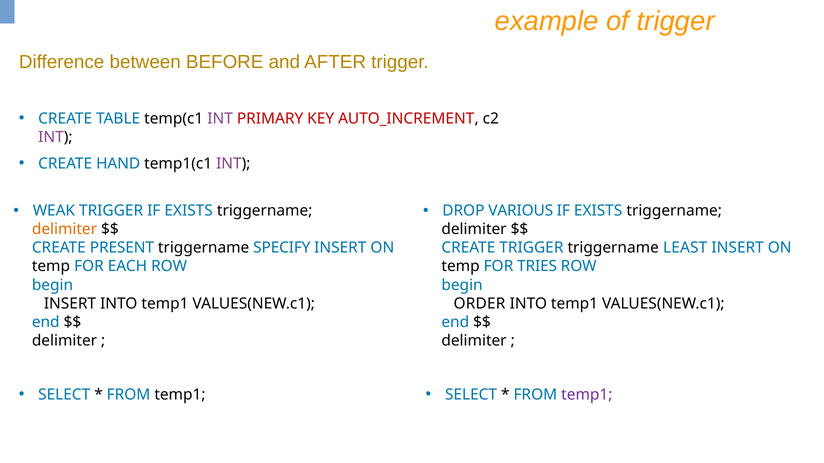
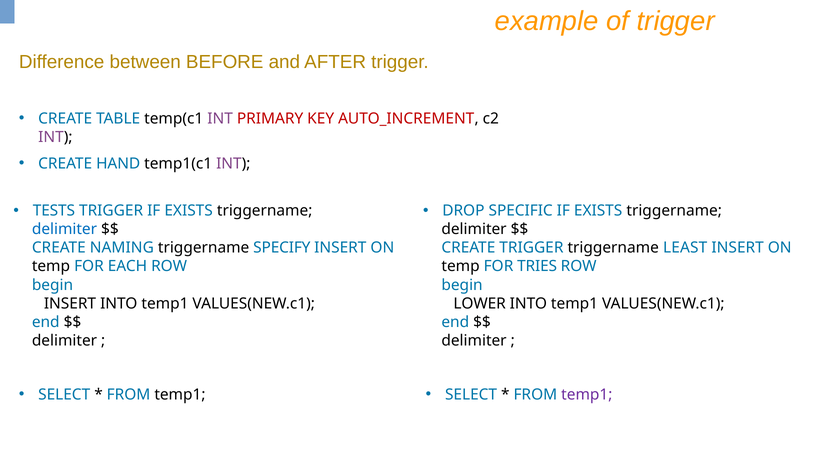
WEAK: WEAK -> TESTS
VARIOUS: VARIOUS -> SPECIFIC
delimiter at (64, 230) colour: orange -> blue
PRESENT: PRESENT -> NAMING
ORDER: ORDER -> LOWER
